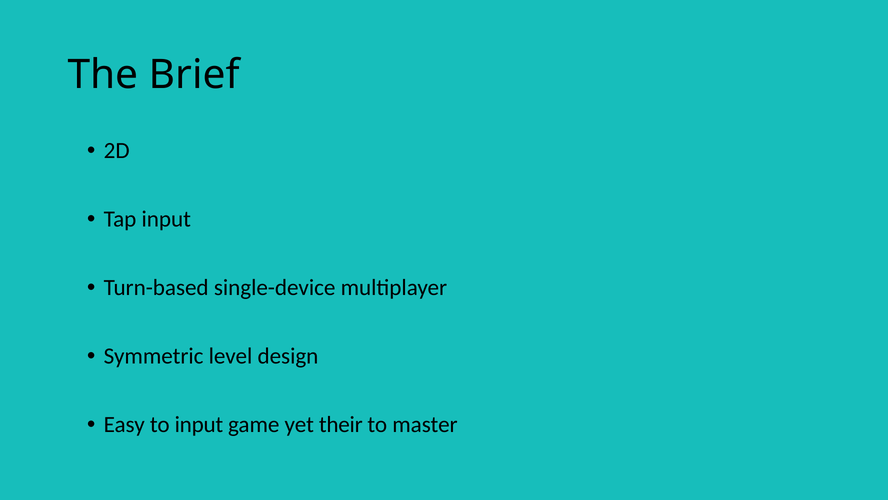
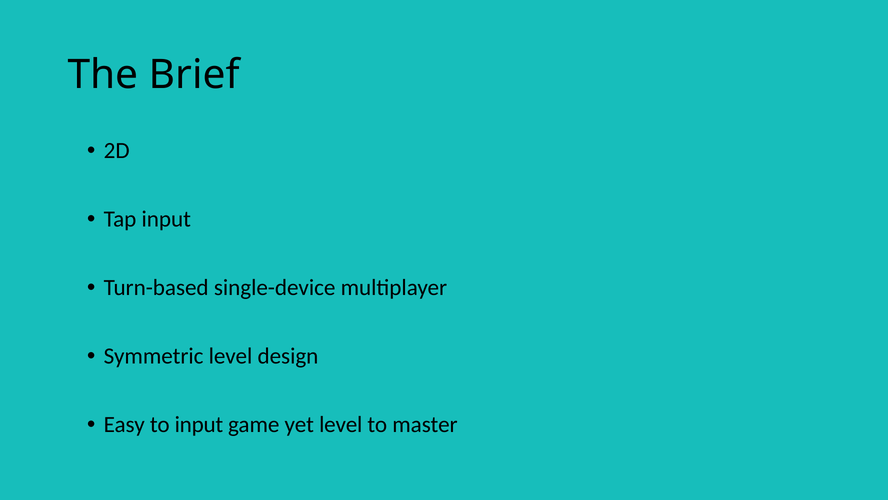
yet their: their -> level
